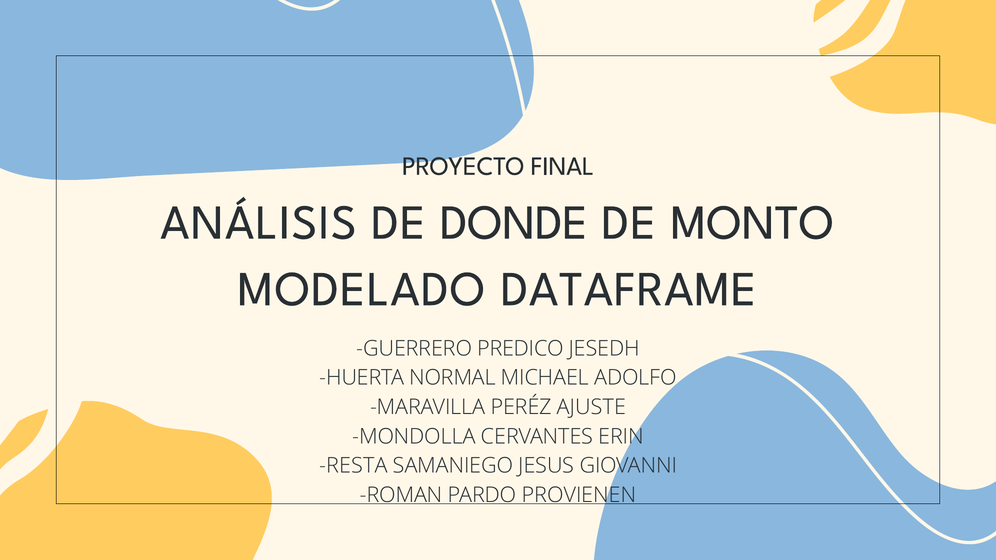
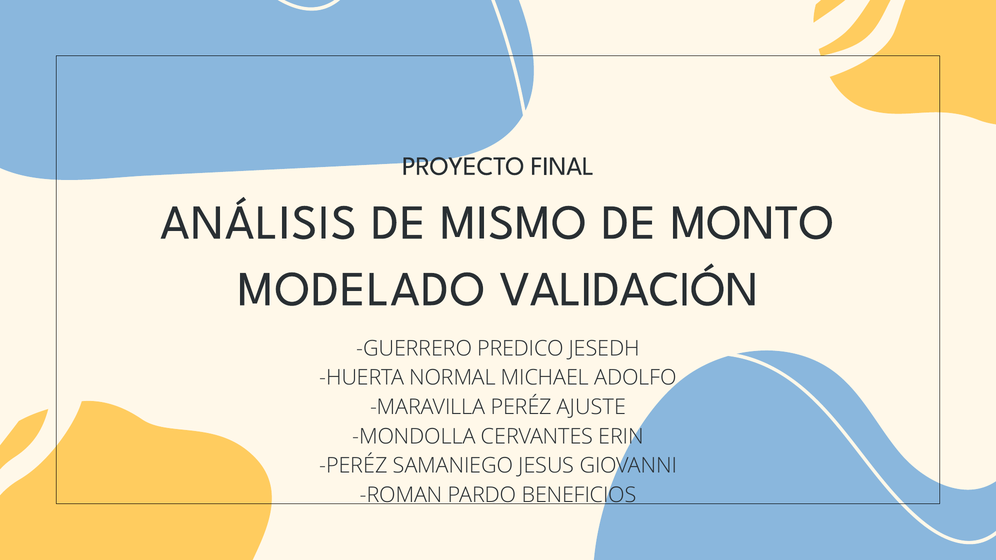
DONDE: DONDE -> MISMO
DATAFRAME: DATAFRAME -> VALIDACIÓN
RESTA at (353, 466): RESTA -> PERÉZ
PROVIENEN: PROVIENEN -> BENEFICIOS
